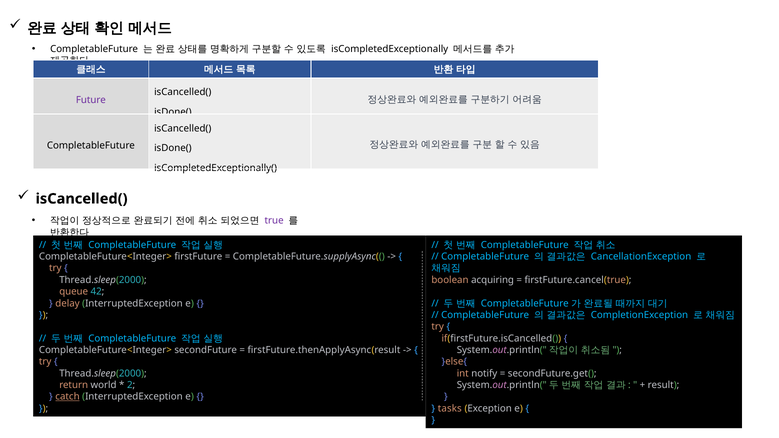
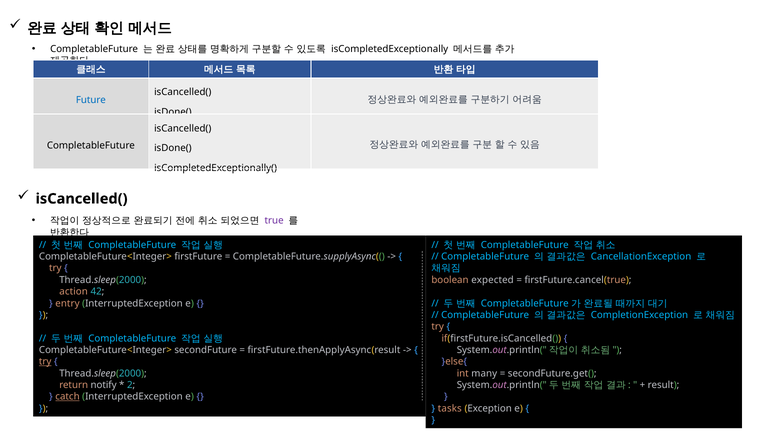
Future colour: purple -> blue
acquiring: acquiring -> expected
queue: queue -> action
delay: delay -> entry
try at (45, 362) underline: none -> present
notify: notify -> many
world: world -> notify
